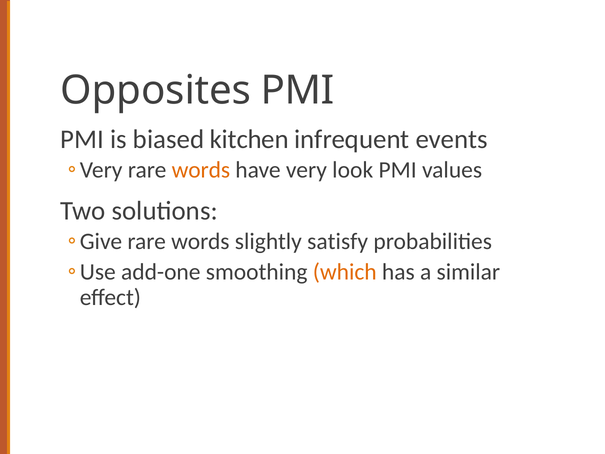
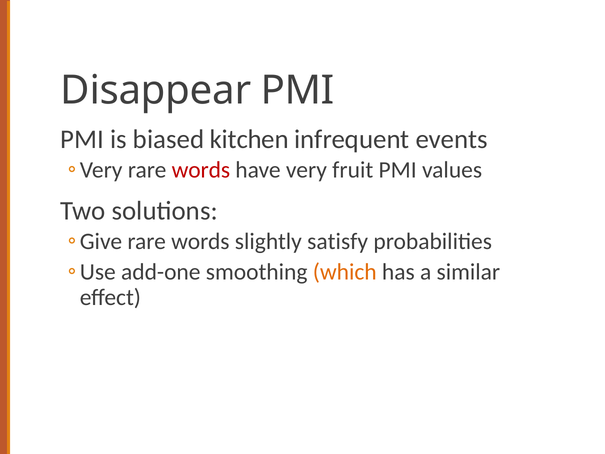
Opposites: Opposites -> Disappear
words at (201, 170) colour: orange -> red
look: look -> fruit
